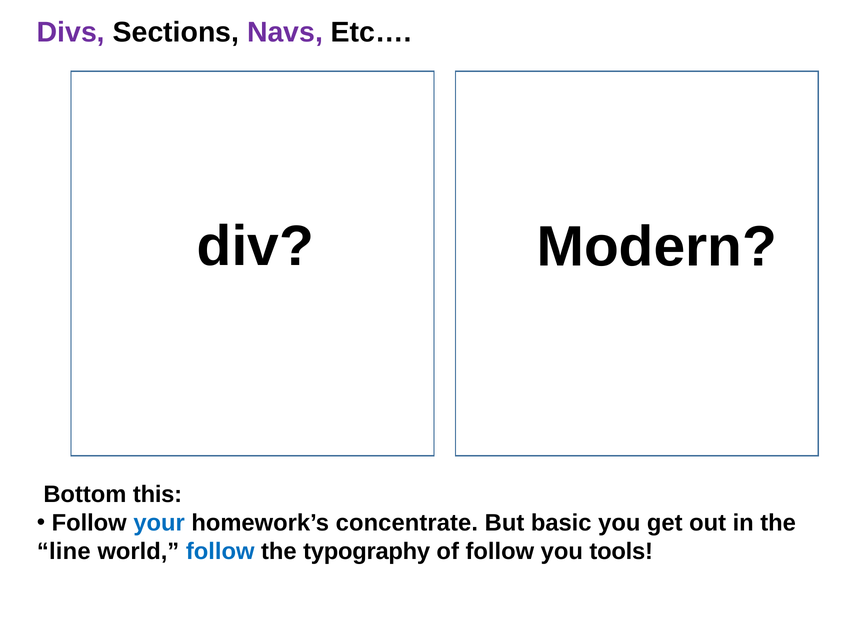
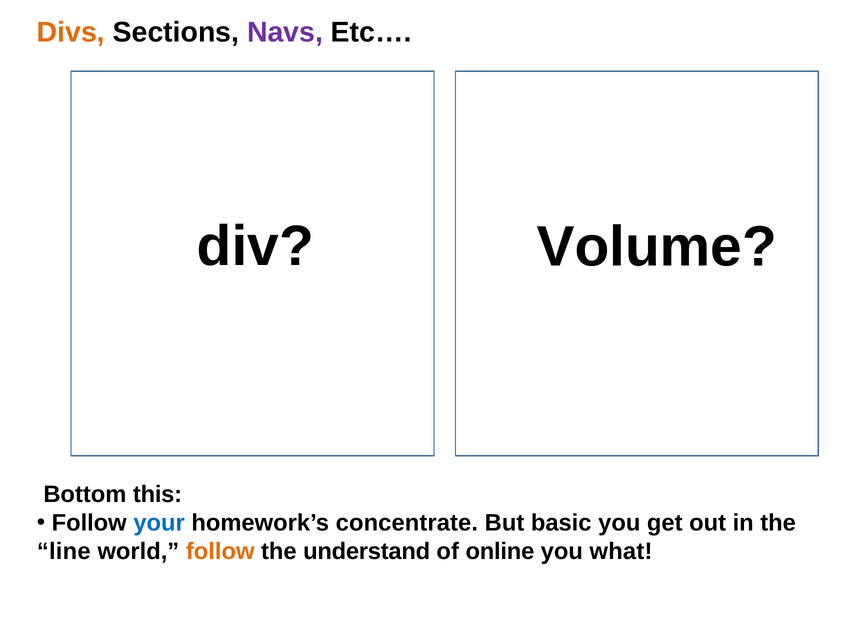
Divs colour: purple -> orange
Modern: Modern -> Volume
follow at (220, 551) colour: blue -> orange
typography: typography -> understand
of follow: follow -> online
tools: tools -> what
